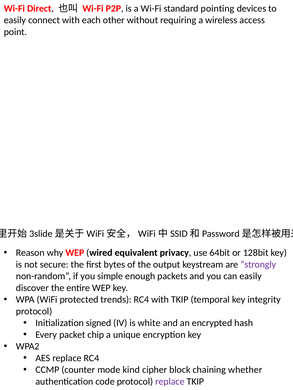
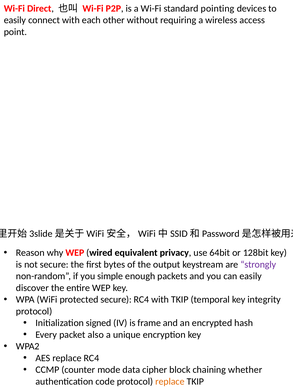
protected trends: trends -> secure
white: white -> frame
chip: chip -> also
kind: kind -> data
replace at (170, 382) colour: purple -> orange
